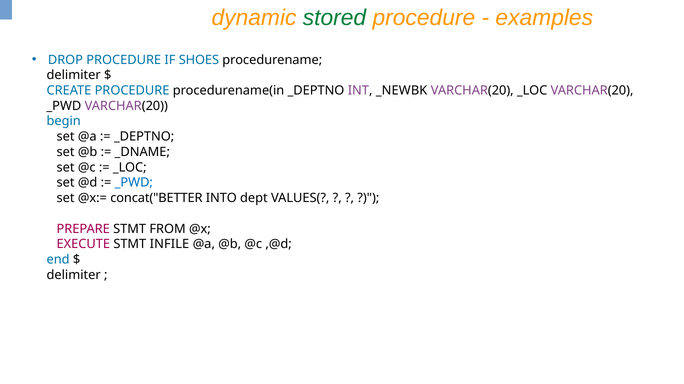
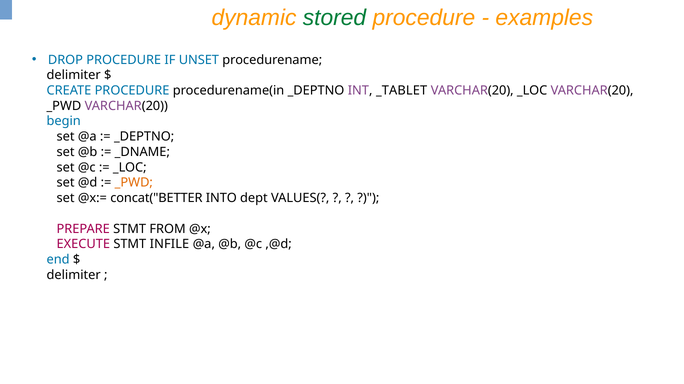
SHOES: SHOES -> UNSET
_NEWBK: _NEWBK -> _TABLET
_PWD at (134, 183) colour: blue -> orange
